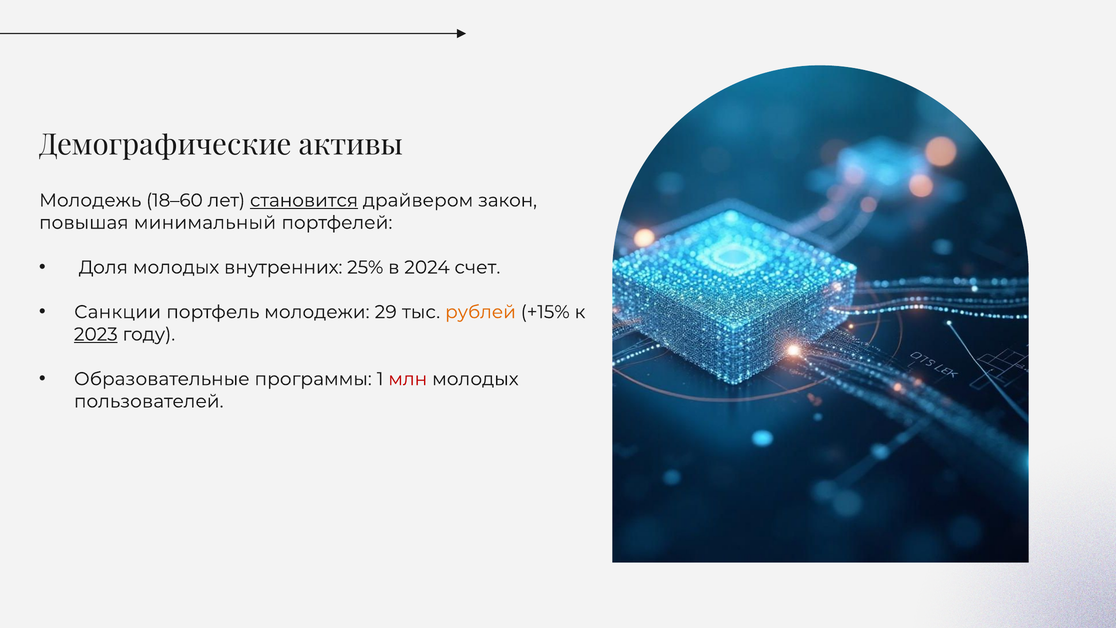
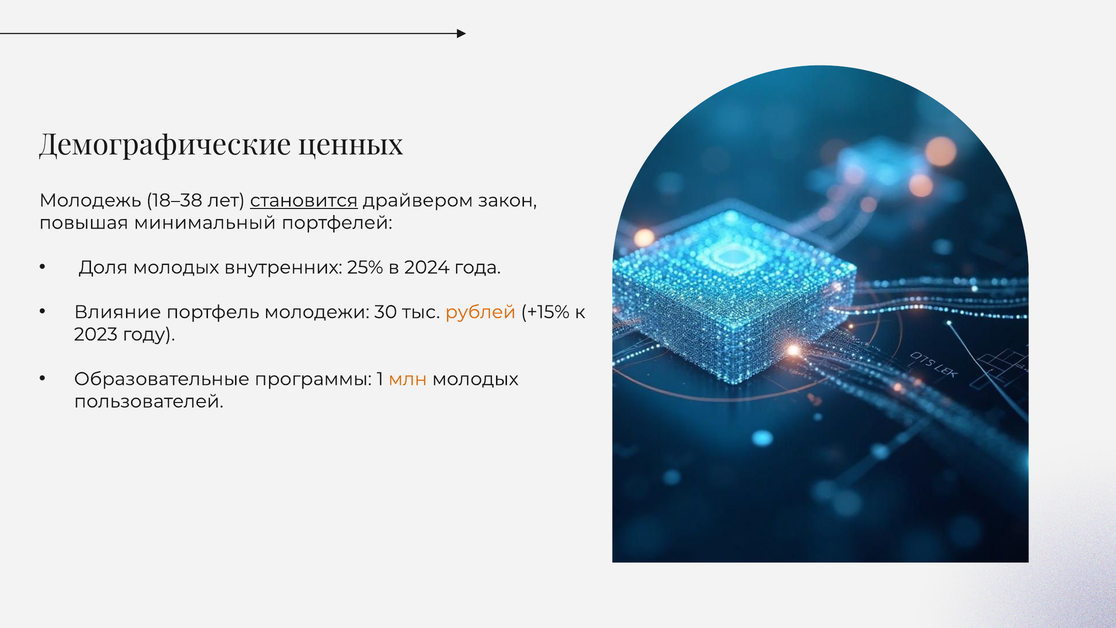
активы: активы -> ценных
18–60: 18–60 -> 18–38
счет: счет -> года
Санкции: Санкции -> Влияние
29: 29 -> 30
2023 underline: present -> none
млн colour: red -> orange
